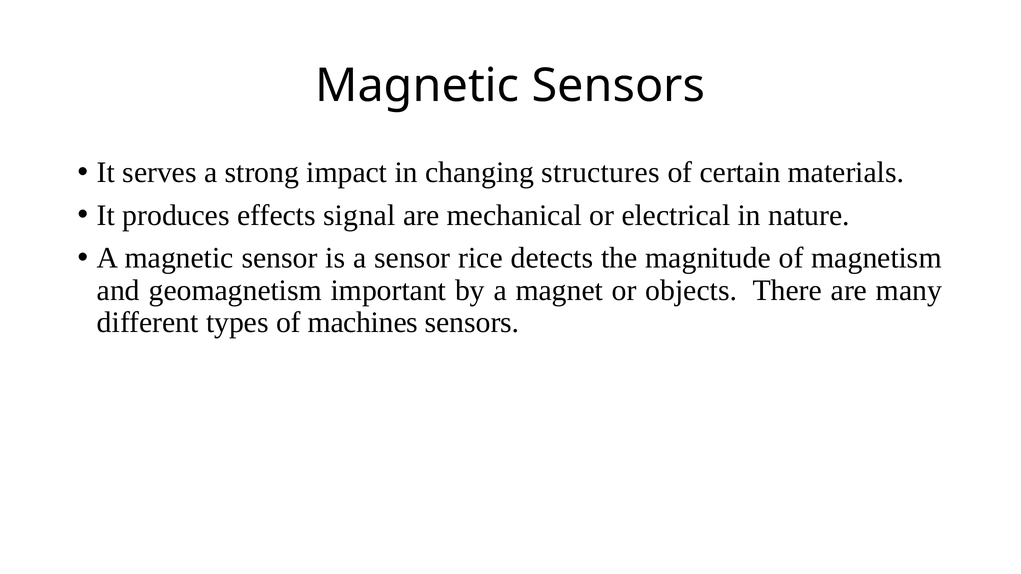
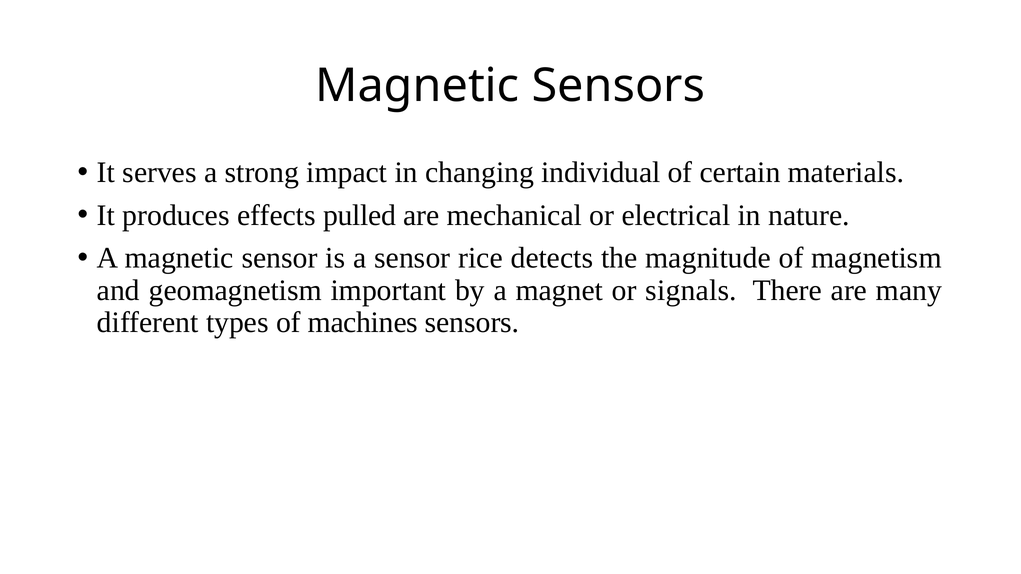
structures: structures -> individual
signal: signal -> pulled
objects: objects -> signals
